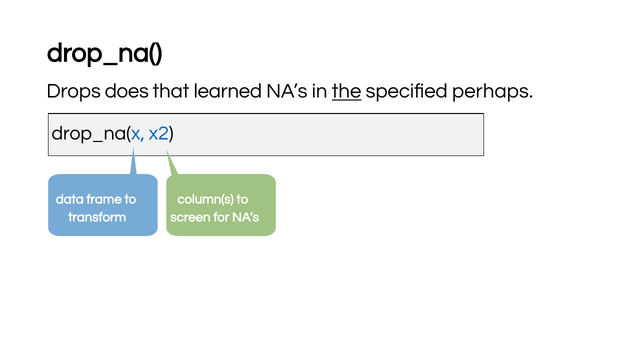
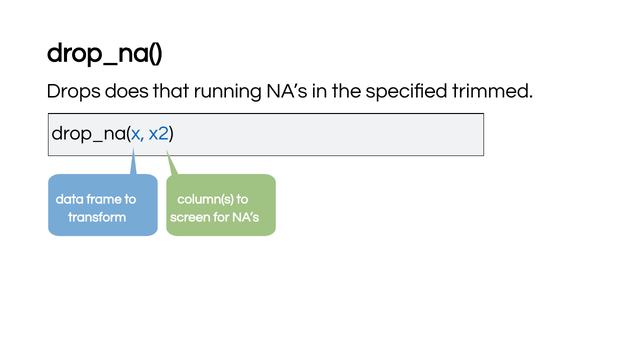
learned: learned -> running
the underline: present -> none
perhaps: perhaps -> trimmed
